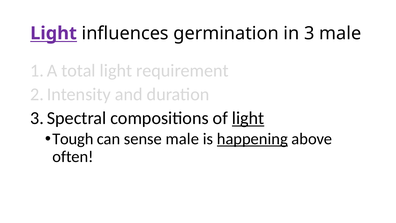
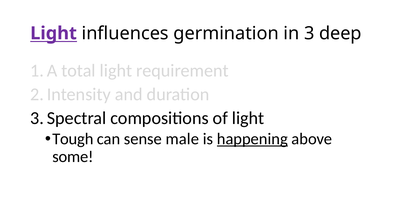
3 male: male -> deep
light at (248, 118) underline: present -> none
often: often -> some
